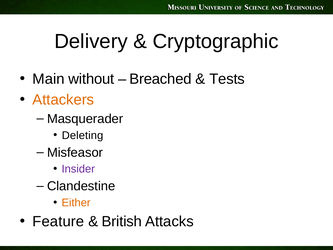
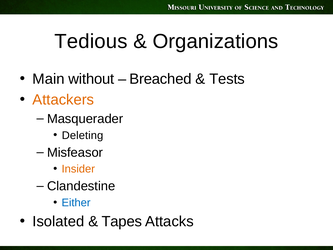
Delivery: Delivery -> Tedious
Cryptographic: Cryptographic -> Organizations
Insider colour: purple -> orange
Either colour: orange -> blue
Feature: Feature -> Isolated
British: British -> Tapes
